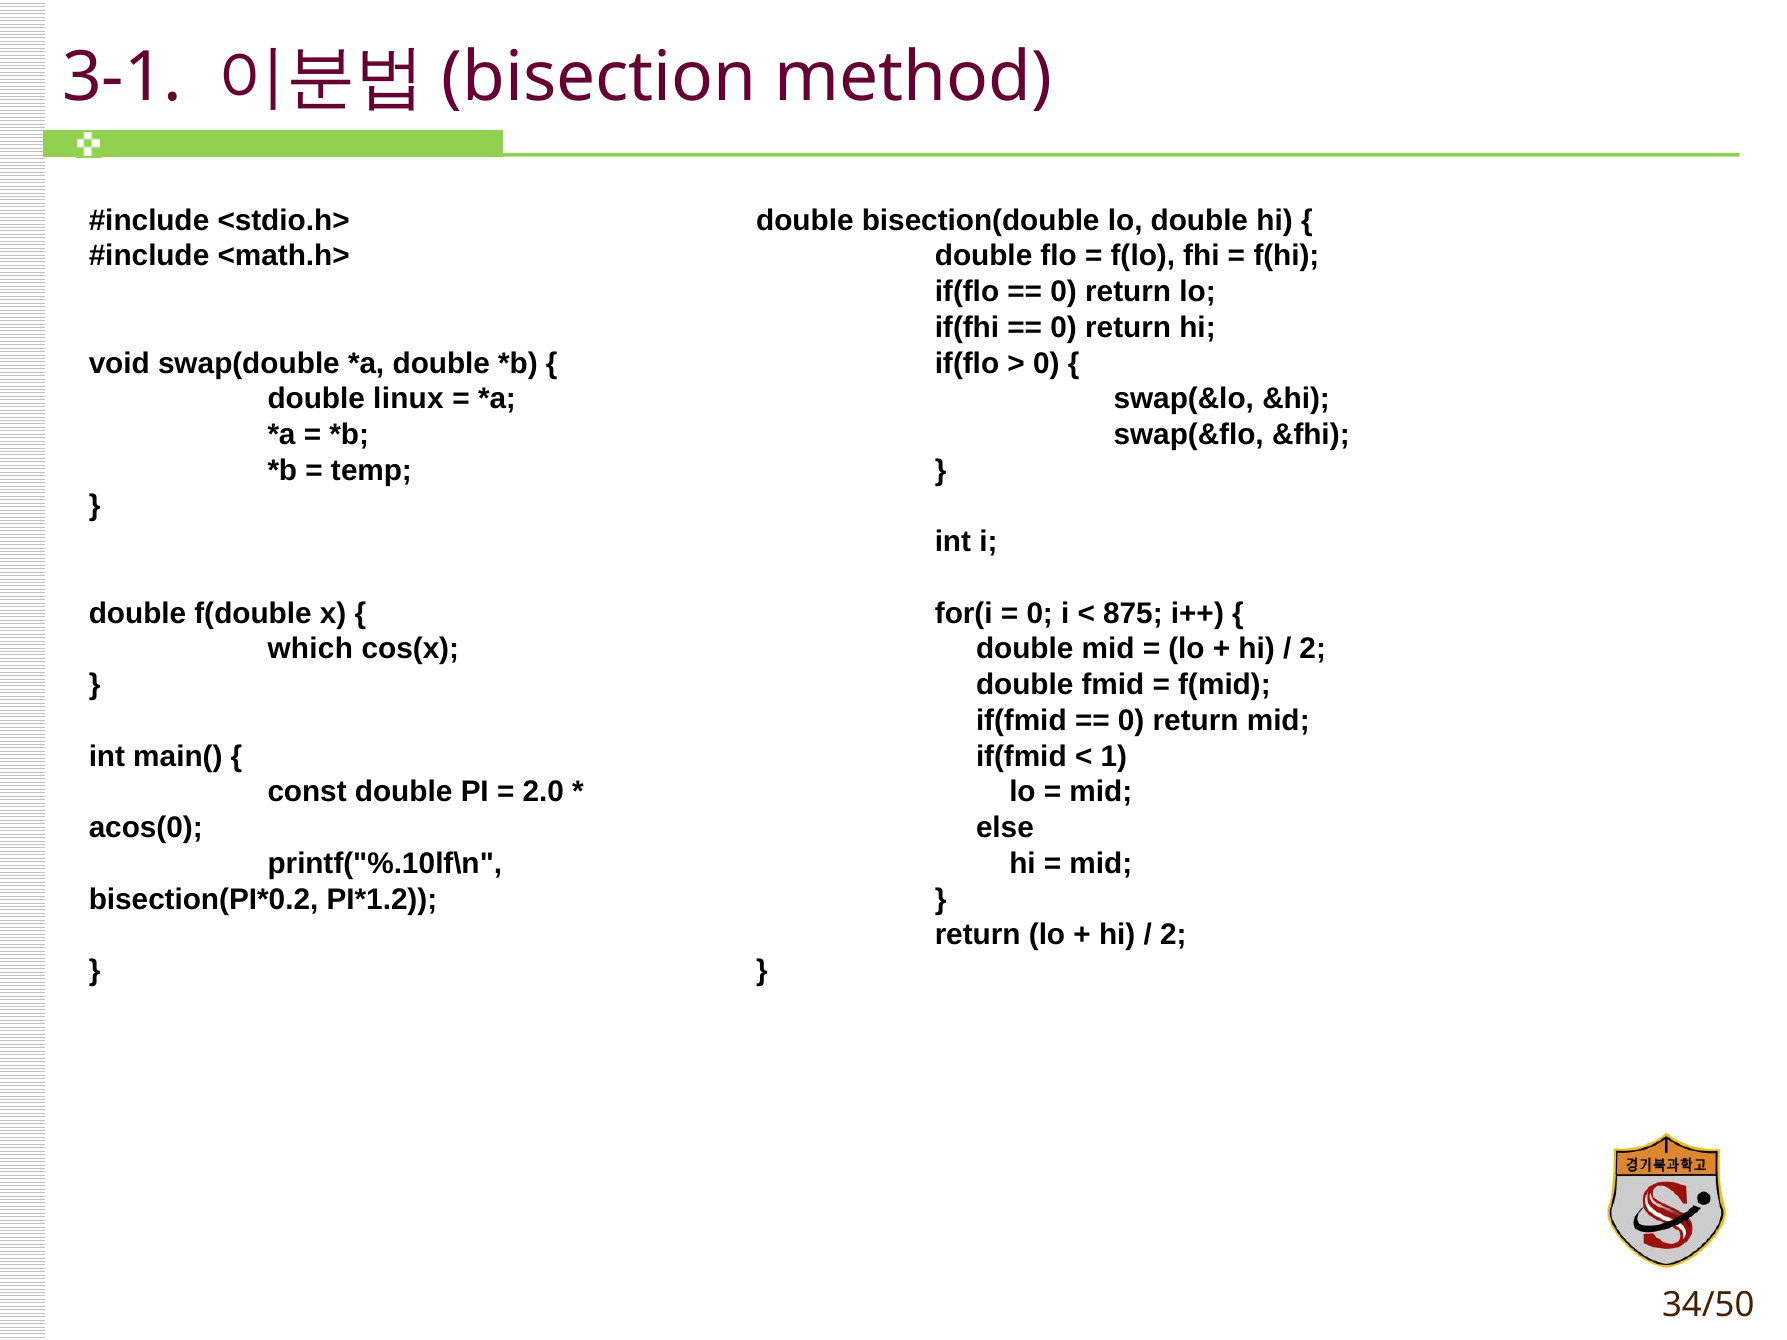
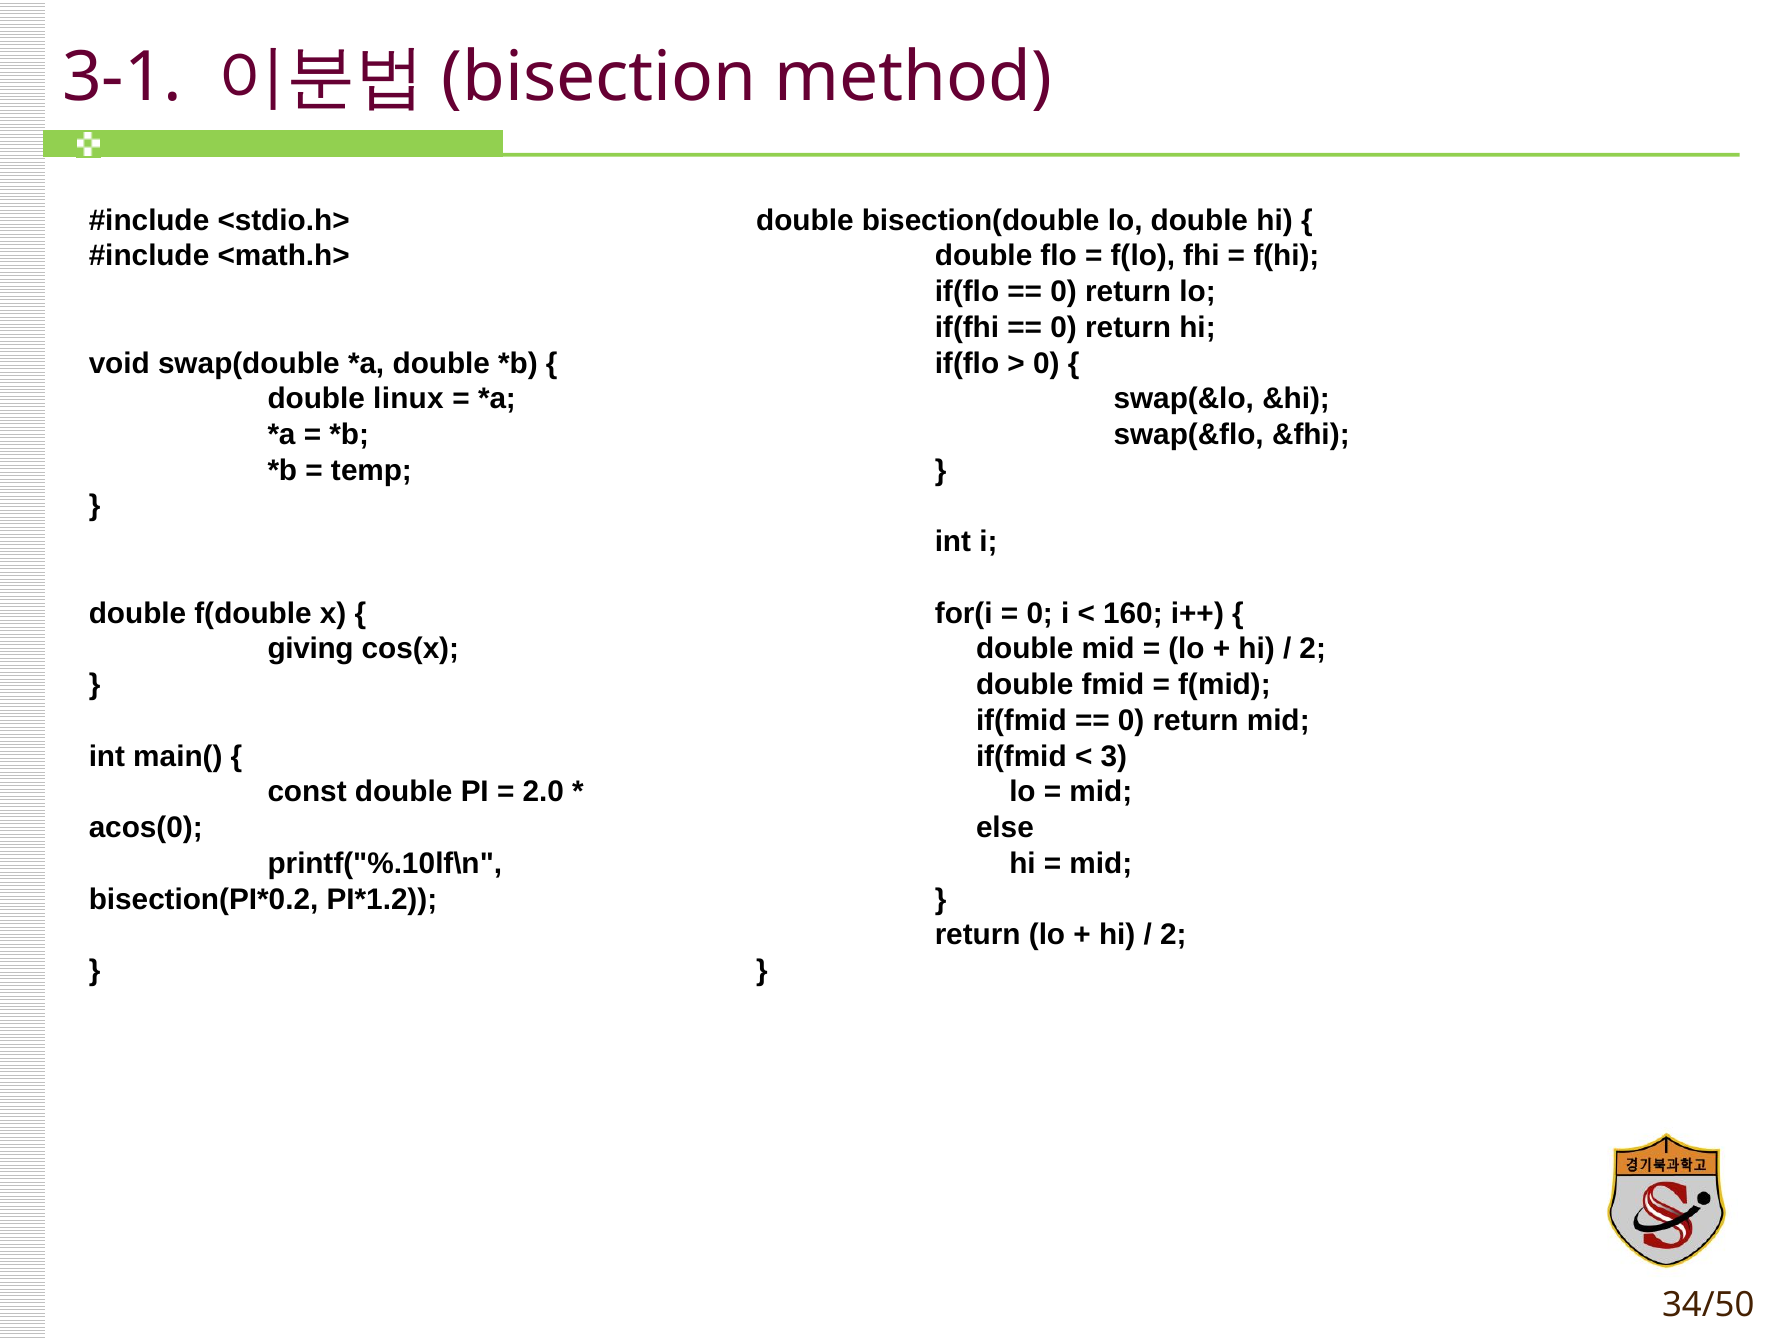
875: 875 -> 160
which: which -> giving
1: 1 -> 3
